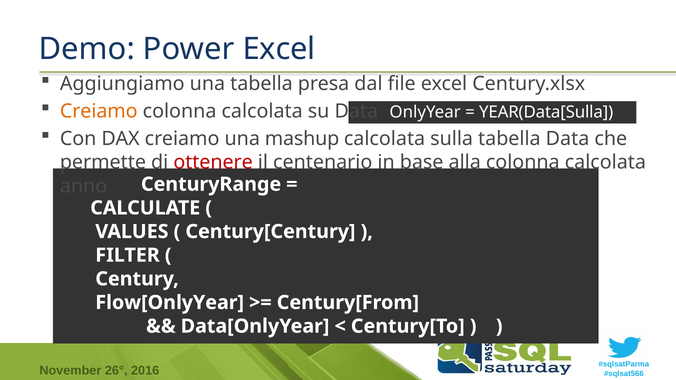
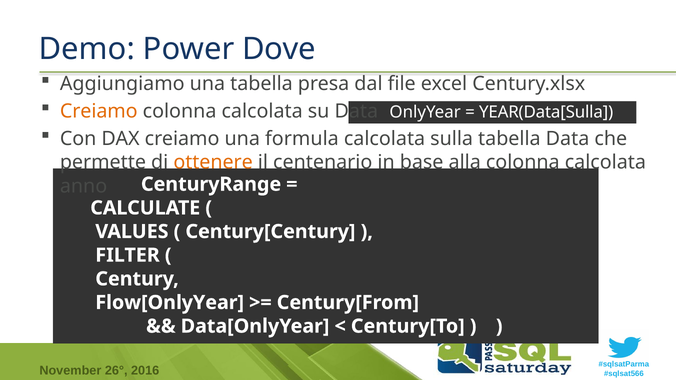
Power Excel: Excel -> Dove
mashup: mashup -> formula
ottenere colour: red -> orange
